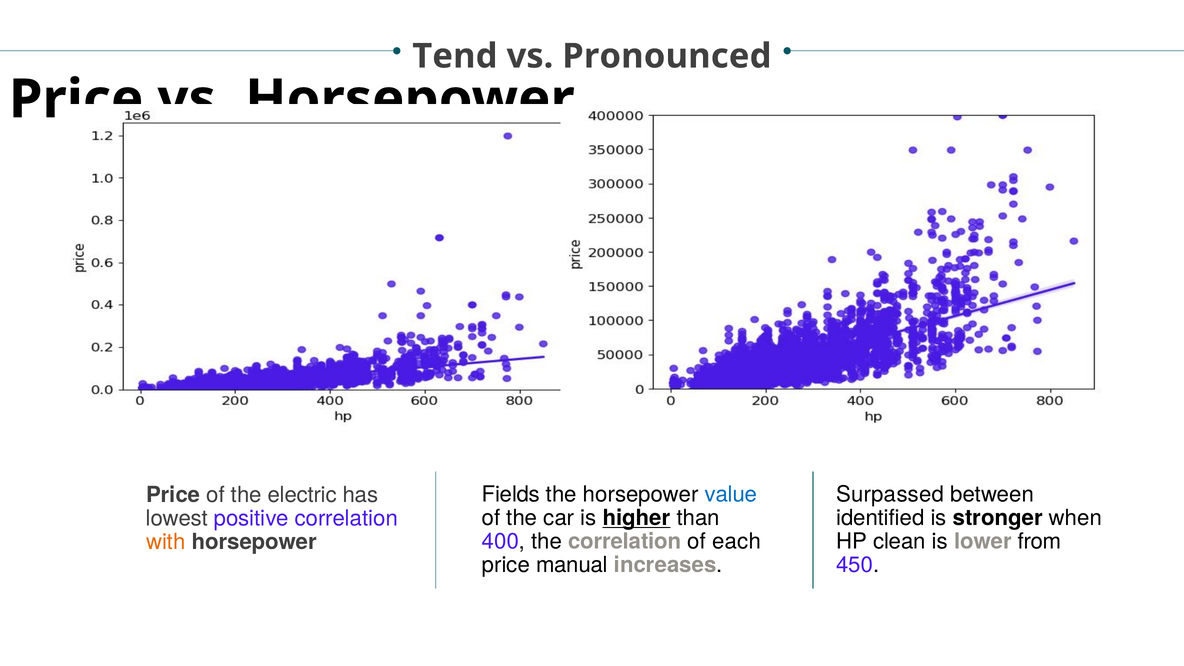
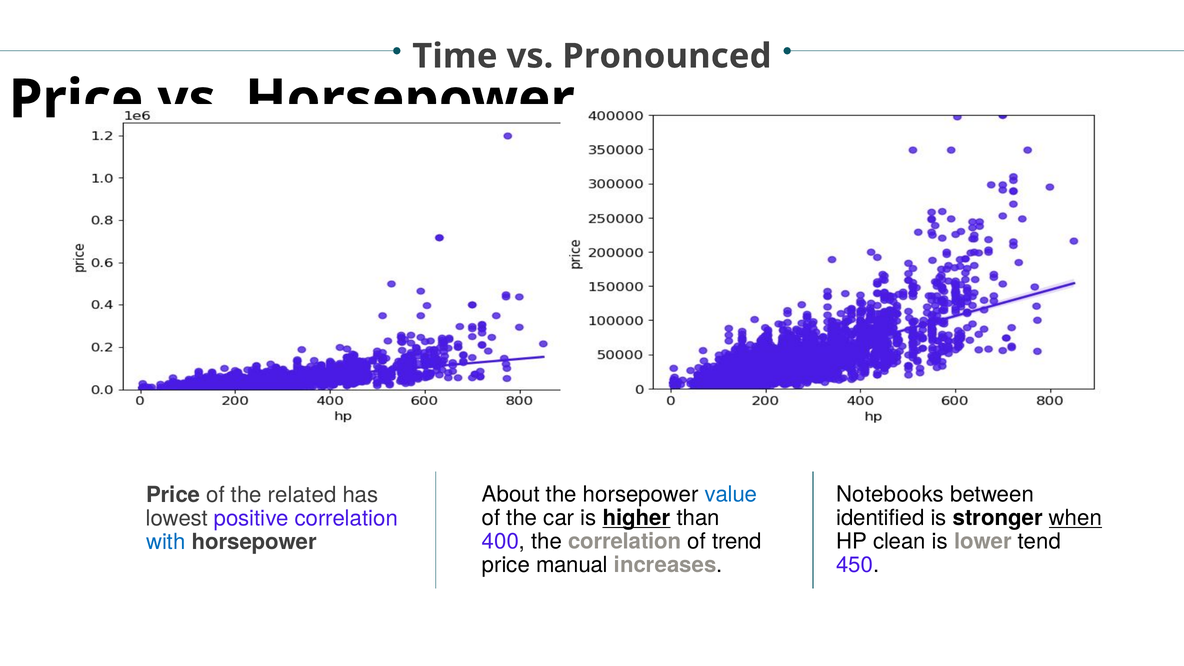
Tend: Tend -> Time
Fields: Fields -> About
Surpassed: Surpassed -> Notebooks
electric: electric -> related
when underline: none -> present
each: each -> trend
from: from -> tend
with colour: orange -> blue
